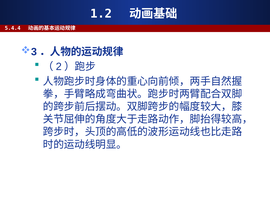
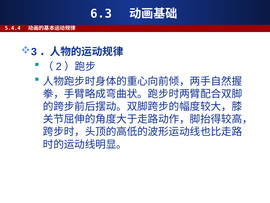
1.2: 1.2 -> 6.3
